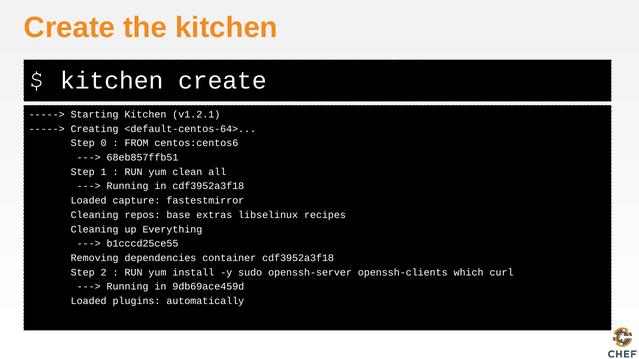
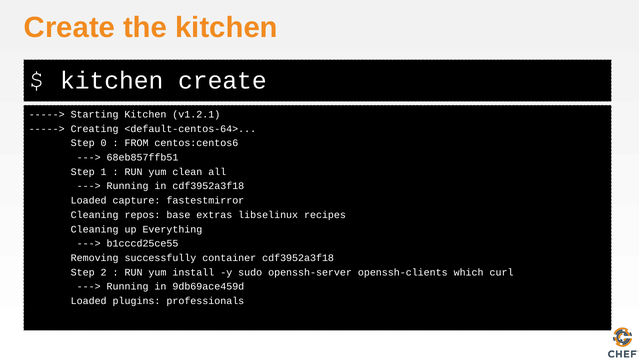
dependencies: dependencies -> successfully
automatically: automatically -> professionals
